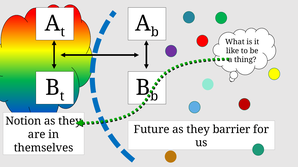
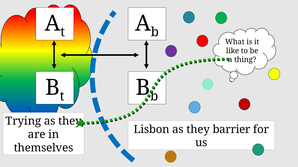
Notion: Notion -> Trying
Future: Future -> Lisbon
